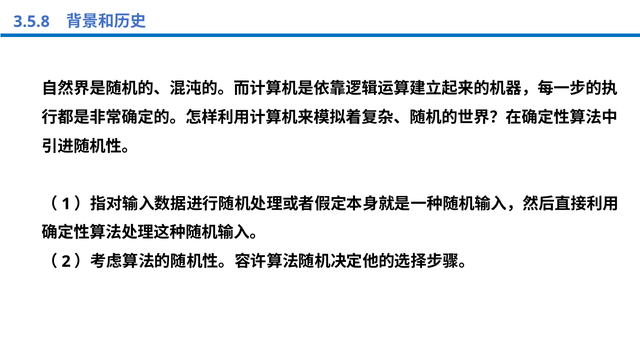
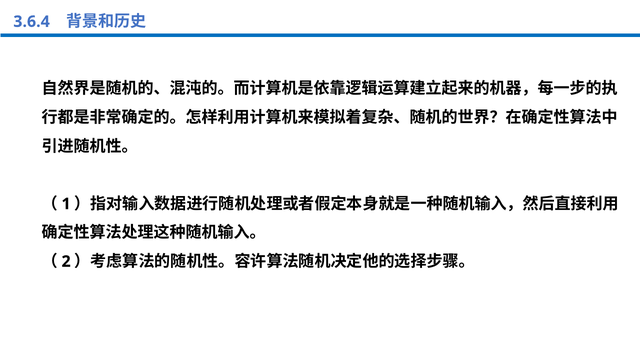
3.5.8: 3.5.8 -> 3.6.4
